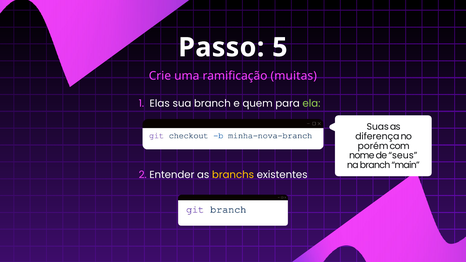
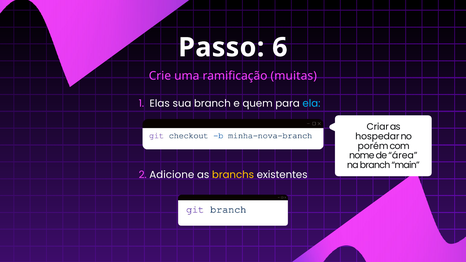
5: 5 -> 6
ela colour: light green -> light blue
Suas: Suas -> Criar
diferença: diferença -> hospedar
seus: seus -> área
Entender: Entender -> Adicione
